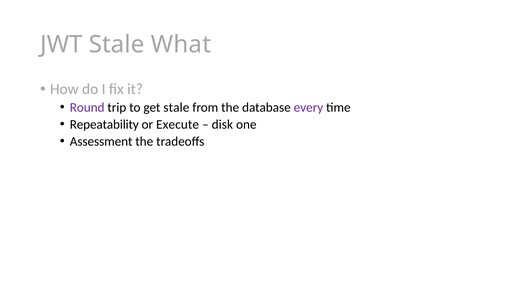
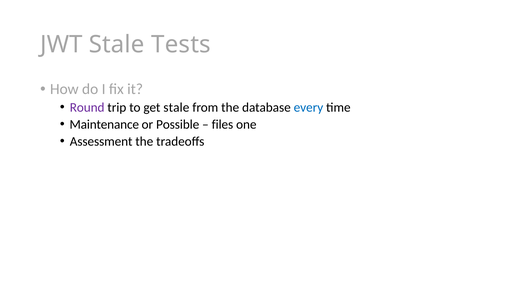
What: What -> Tests
every colour: purple -> blue
Repeatability: Repeatability -> Maintenance
Execute: Execute -> Possible
disk: disk -> files
